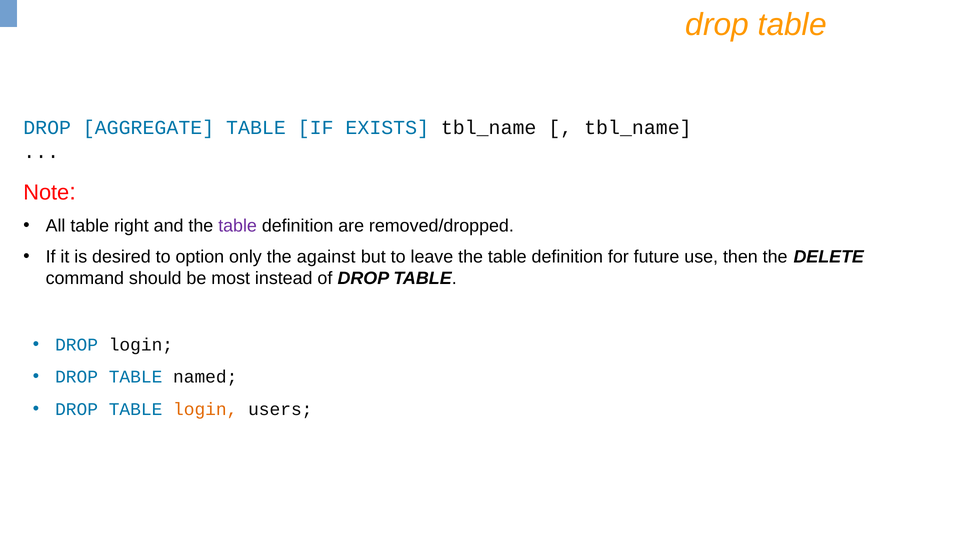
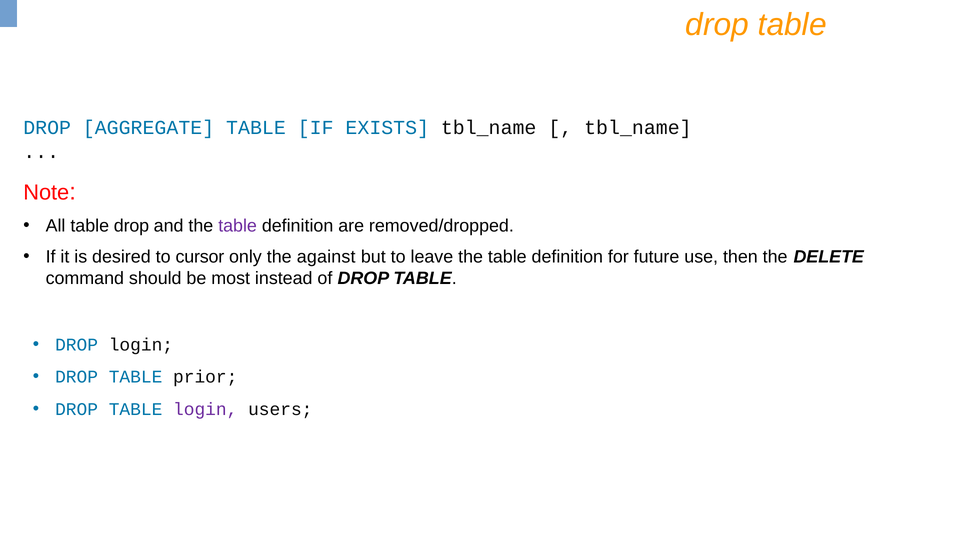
All table right: right -> drop
option: option -> cursor
named: named -> prior
login at (205, 409) colour: orange -> purple
